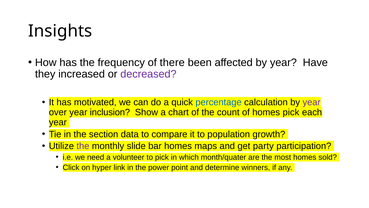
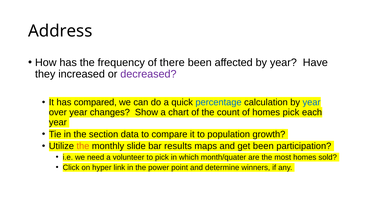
Insights: Insights -> Address
motivated: motivated -> compared
year at (312, 102) colour: purple -> blue
inclusion: inclusion -> changes
the at (83, 146) colour: purple -> orange
bar homes: homes -> results
get party: party -> been
